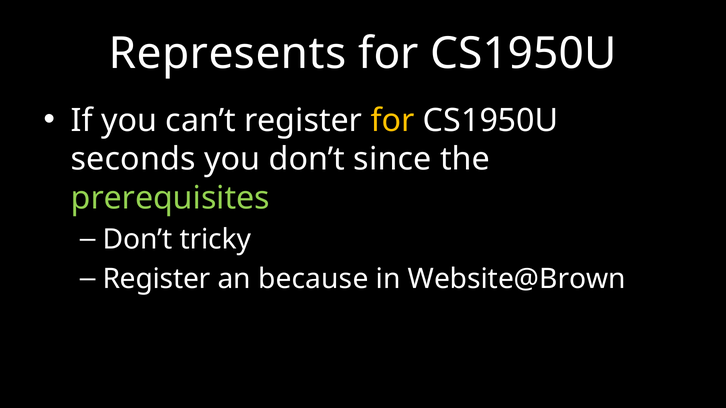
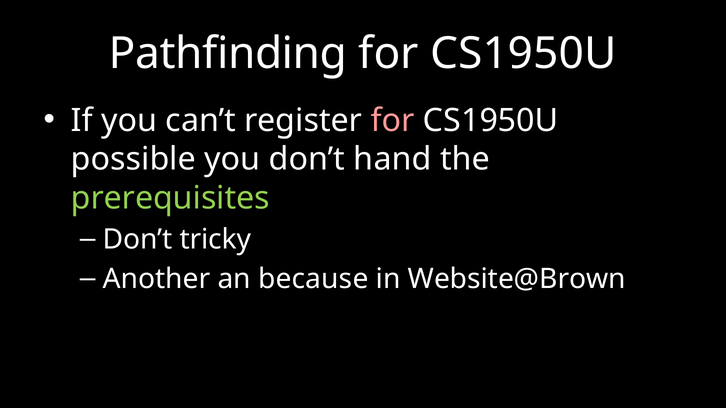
Represents: Represents -> Pathfinding
for at (393, 121) colour: yellow -> pink
seconds: seconds -> possible
since: since -> hand
Register at (157, 279): Register -> Another
